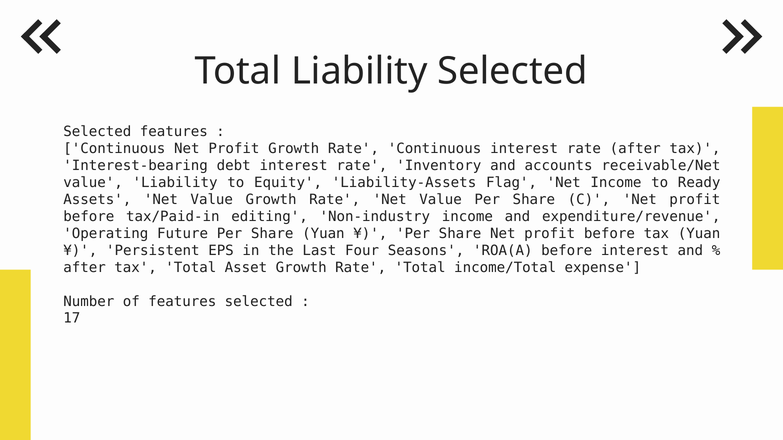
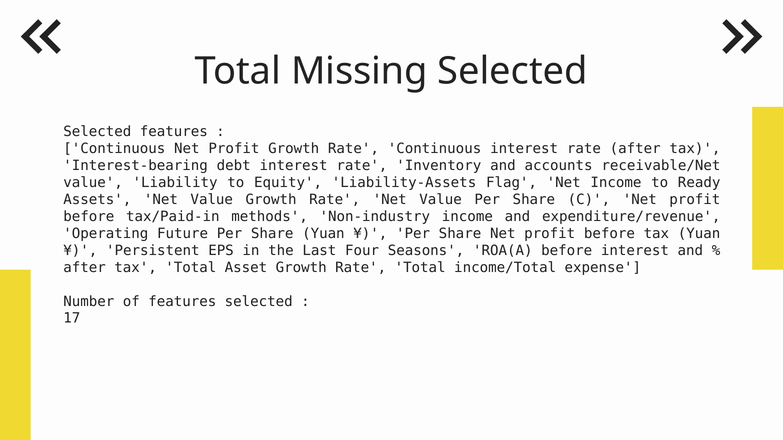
Total Liability: Liability -> Missing
editing: editing -> methods
